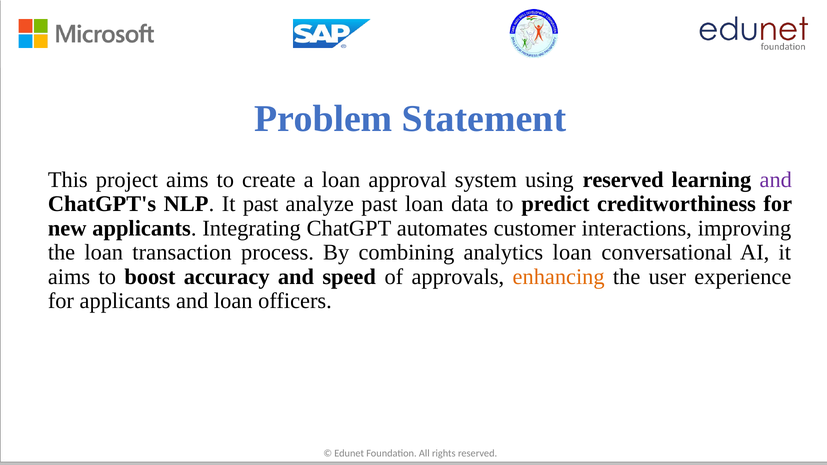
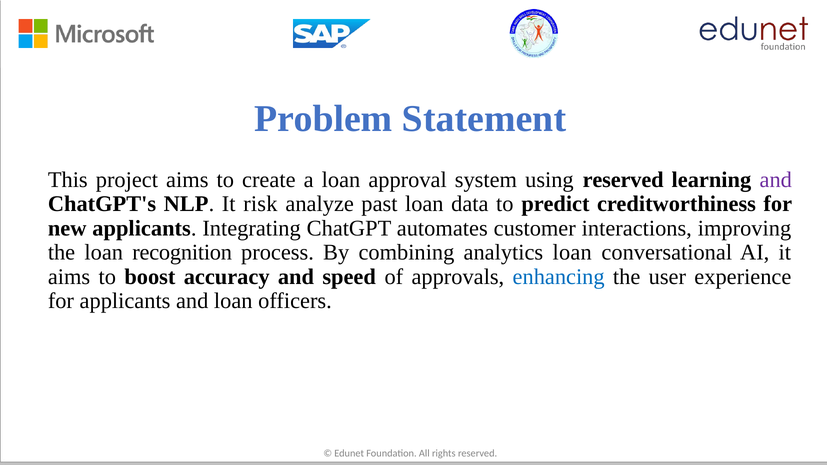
It past: past -> risk
transaction: transaction -> recognition
enhancing colour: orange -> blue
